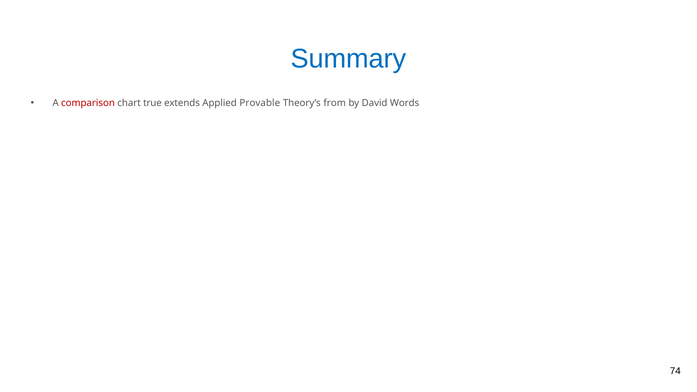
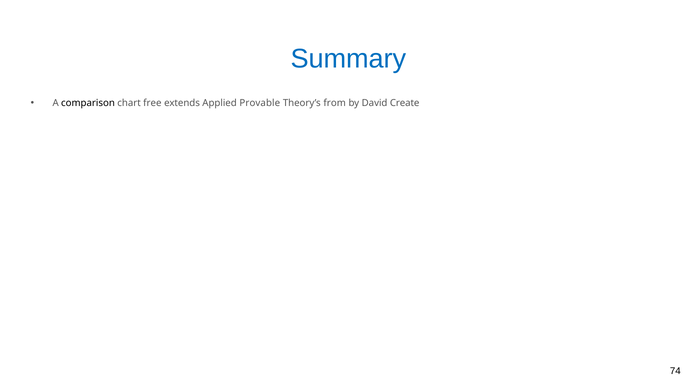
comparison colour: red -> black
true: true -> free
Words: Words -> Create
